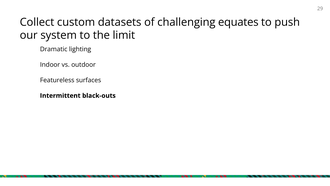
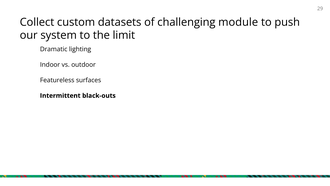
equates: equates -> module
